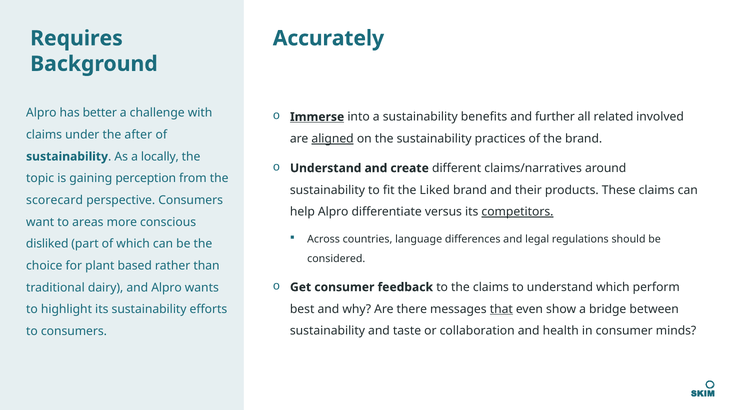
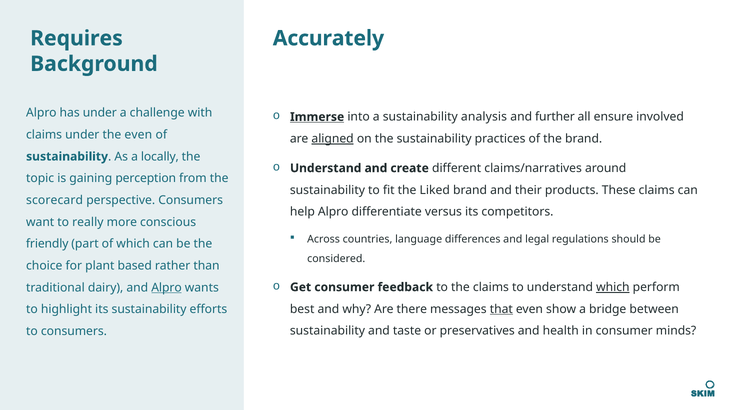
has better: better -> under
benefits: benefits -> analysis
related: related -> ensure
the after: after -> even
competitors underline: present -> none
areas: areas -> really
disliked: disliked -> friendly
which at (613, 287) underline: none -> present
Alpro at (167, 288) underline: none -> present
collaboration: collaboration -> preservatives
